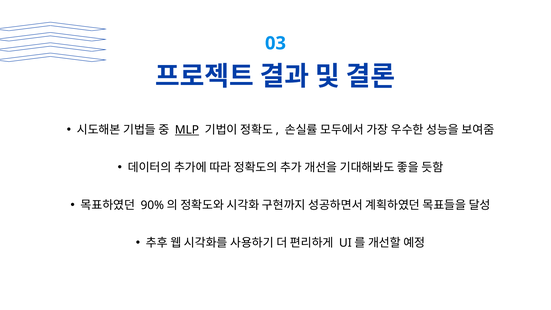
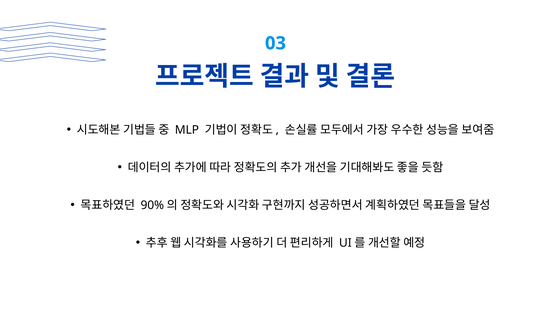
MLP underline: present -> none
